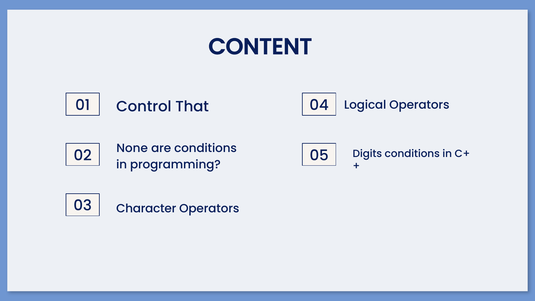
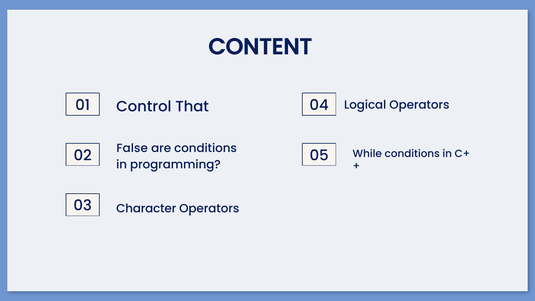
None: None -> False
Digits: Digits -> While
